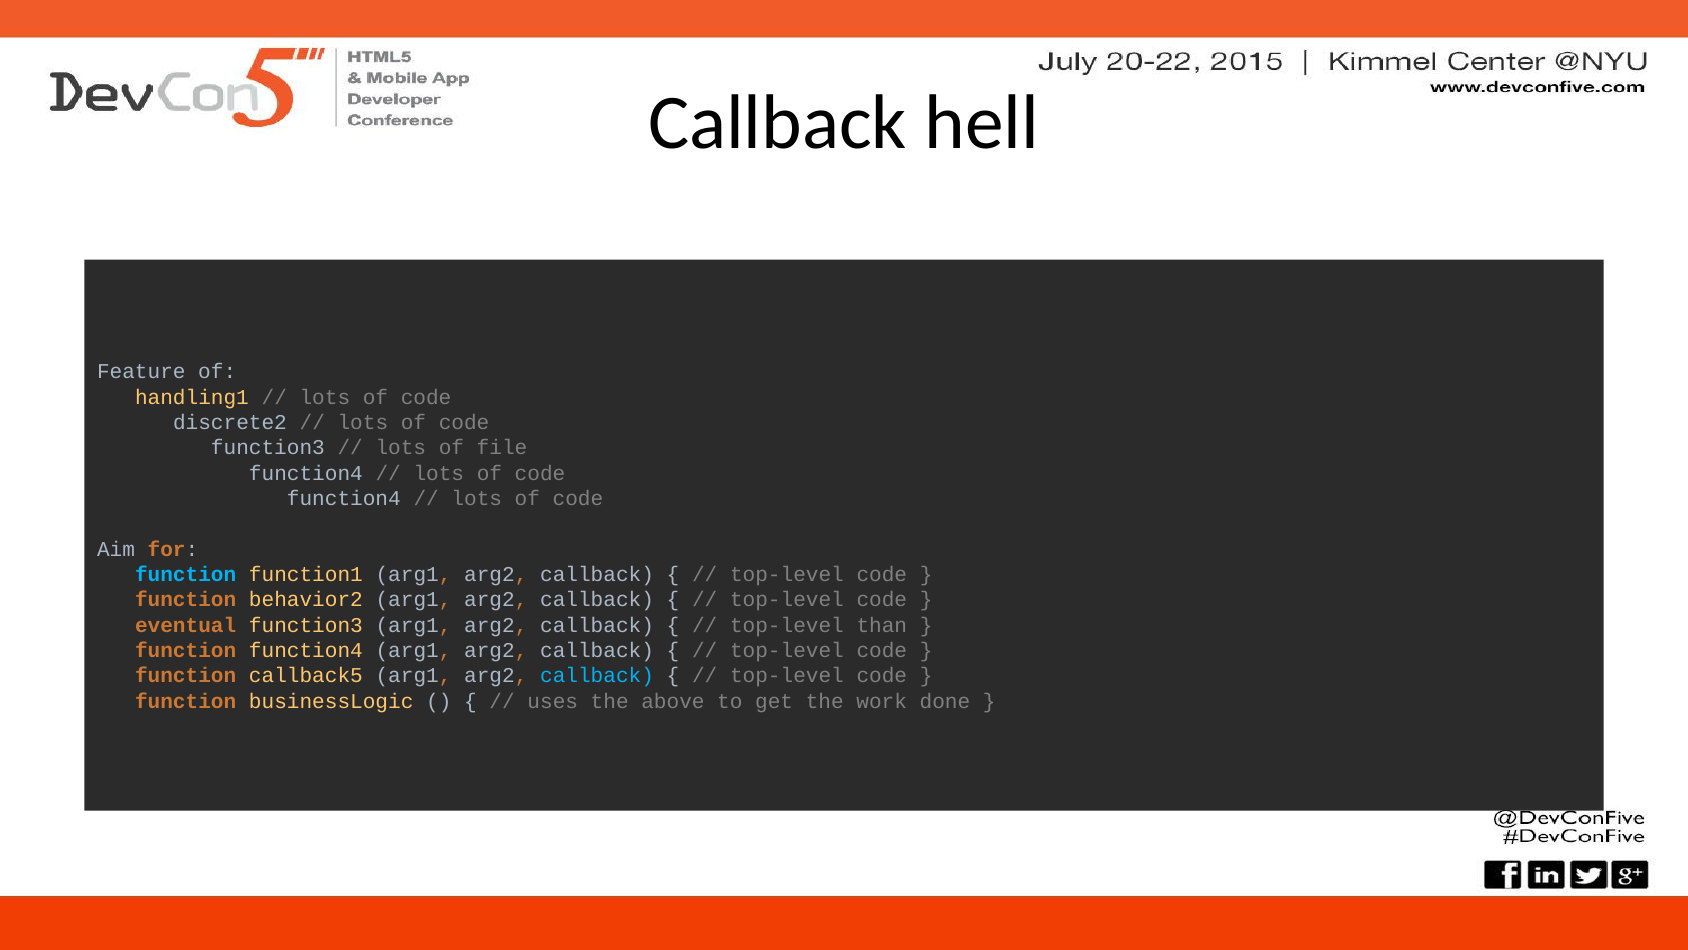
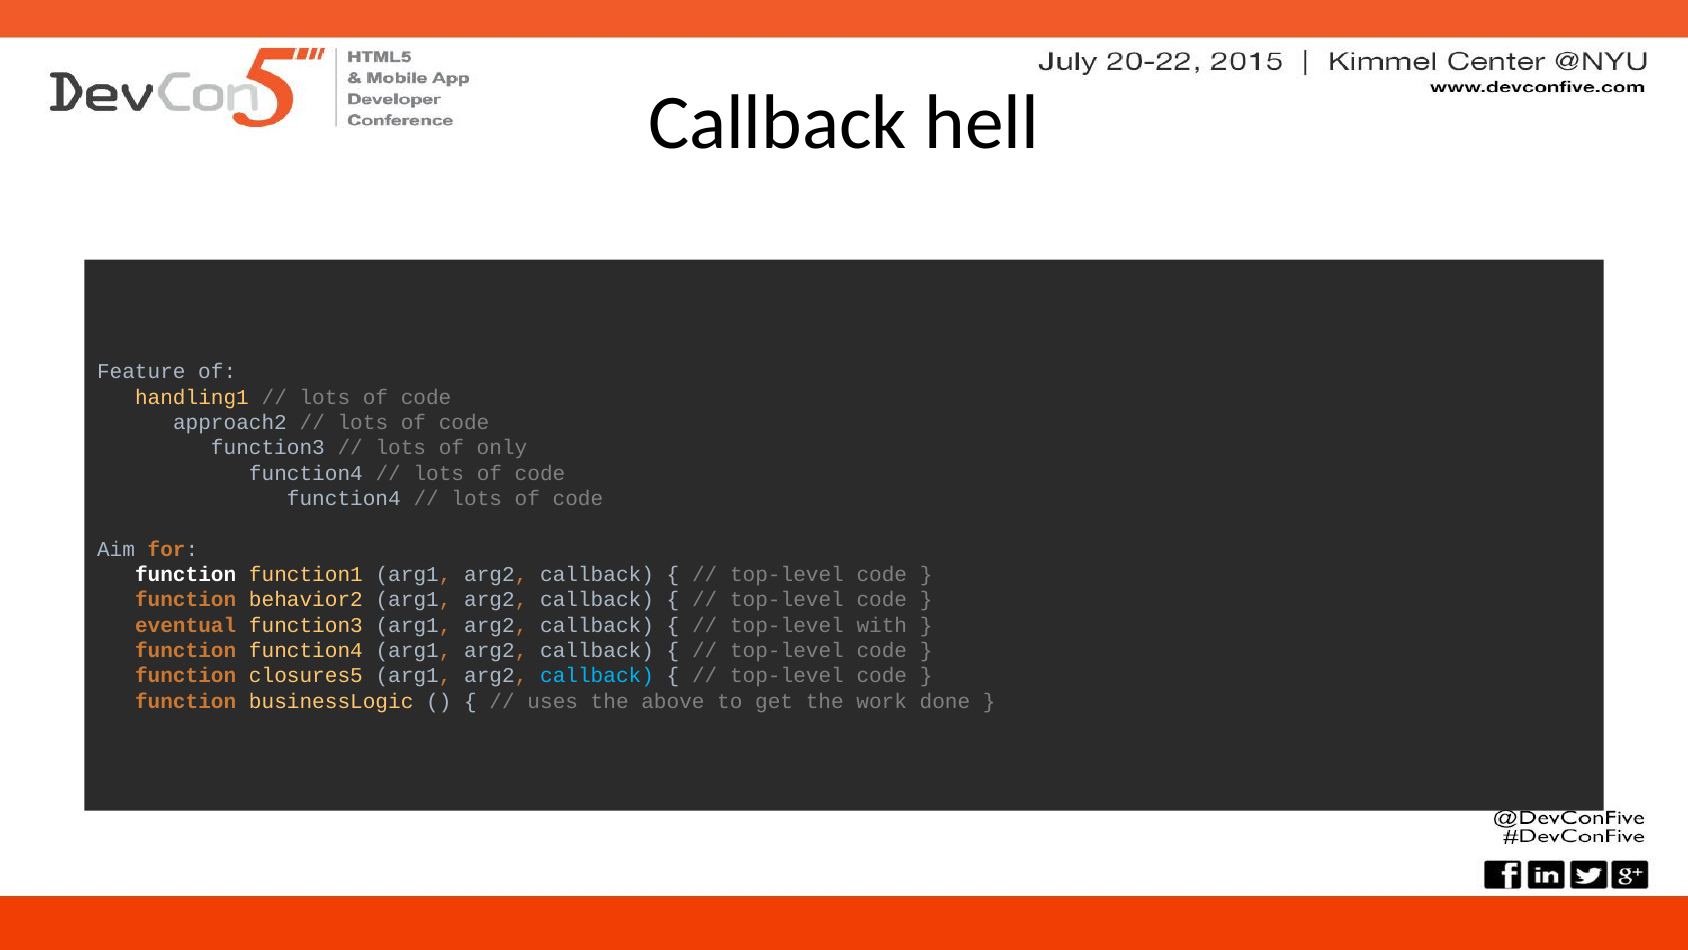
discrete2: discrete2 -> approach2
file: file -> only
function at (186, 574) colour: light blue -> white
than: than -> with
callback5: callback5 -> closures5
